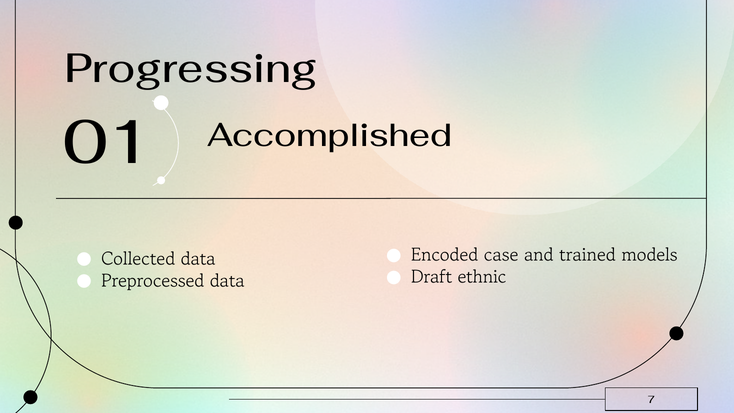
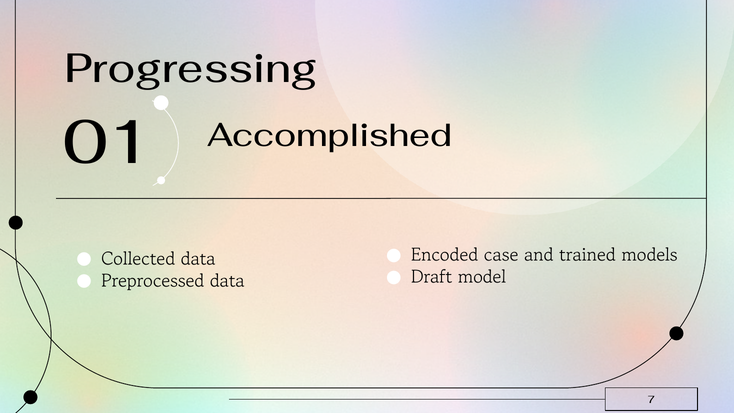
ethnic: ethnic -> model
